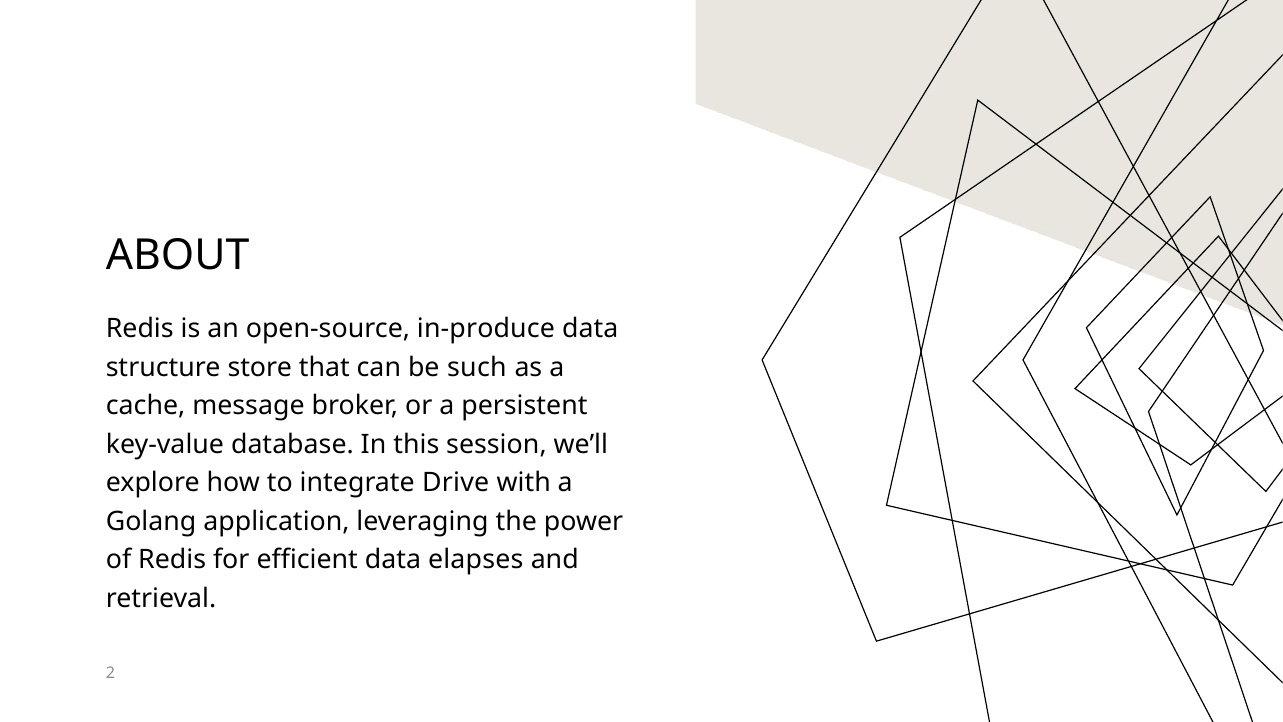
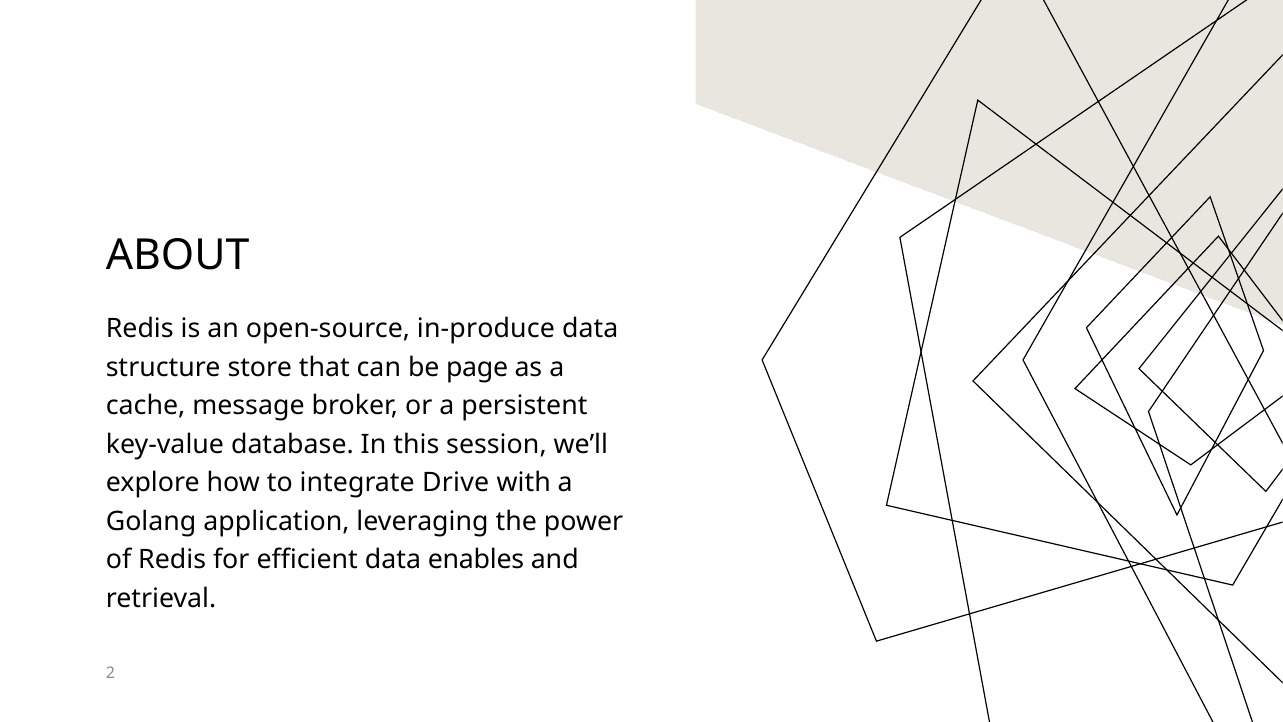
such: such -> page
elapses: elapses -> enables
